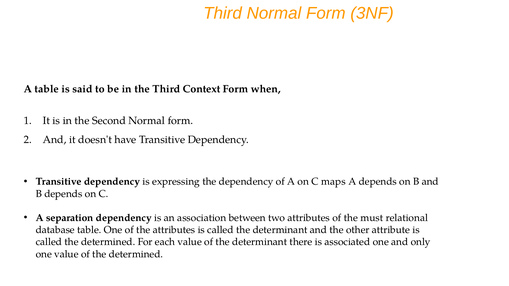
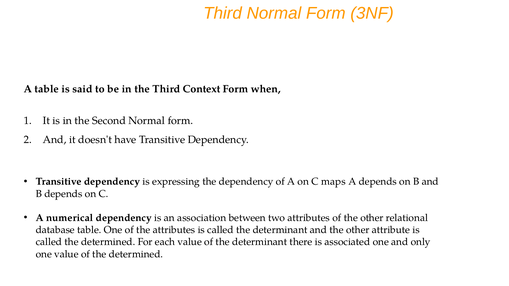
separation: separation -> numerical
of the must: must -> other
